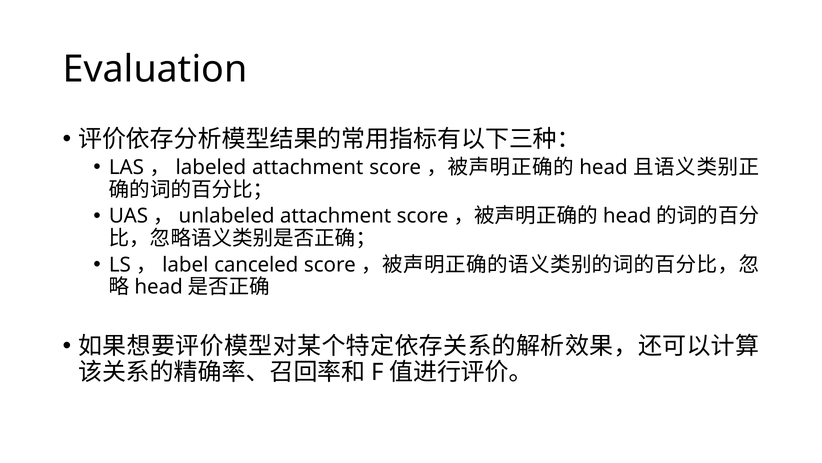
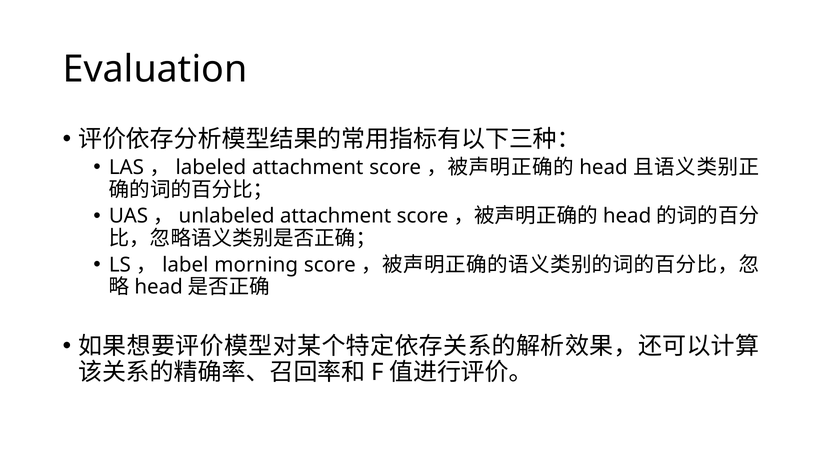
canceled: canceled -> morning
